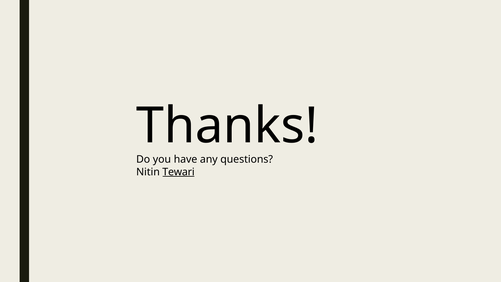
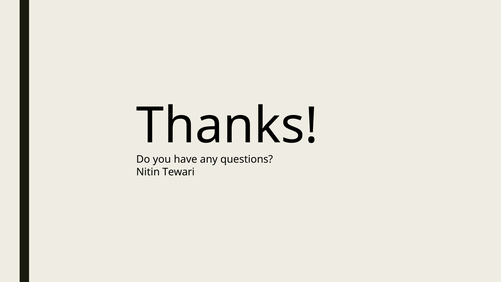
Tewari underline: present -> none
